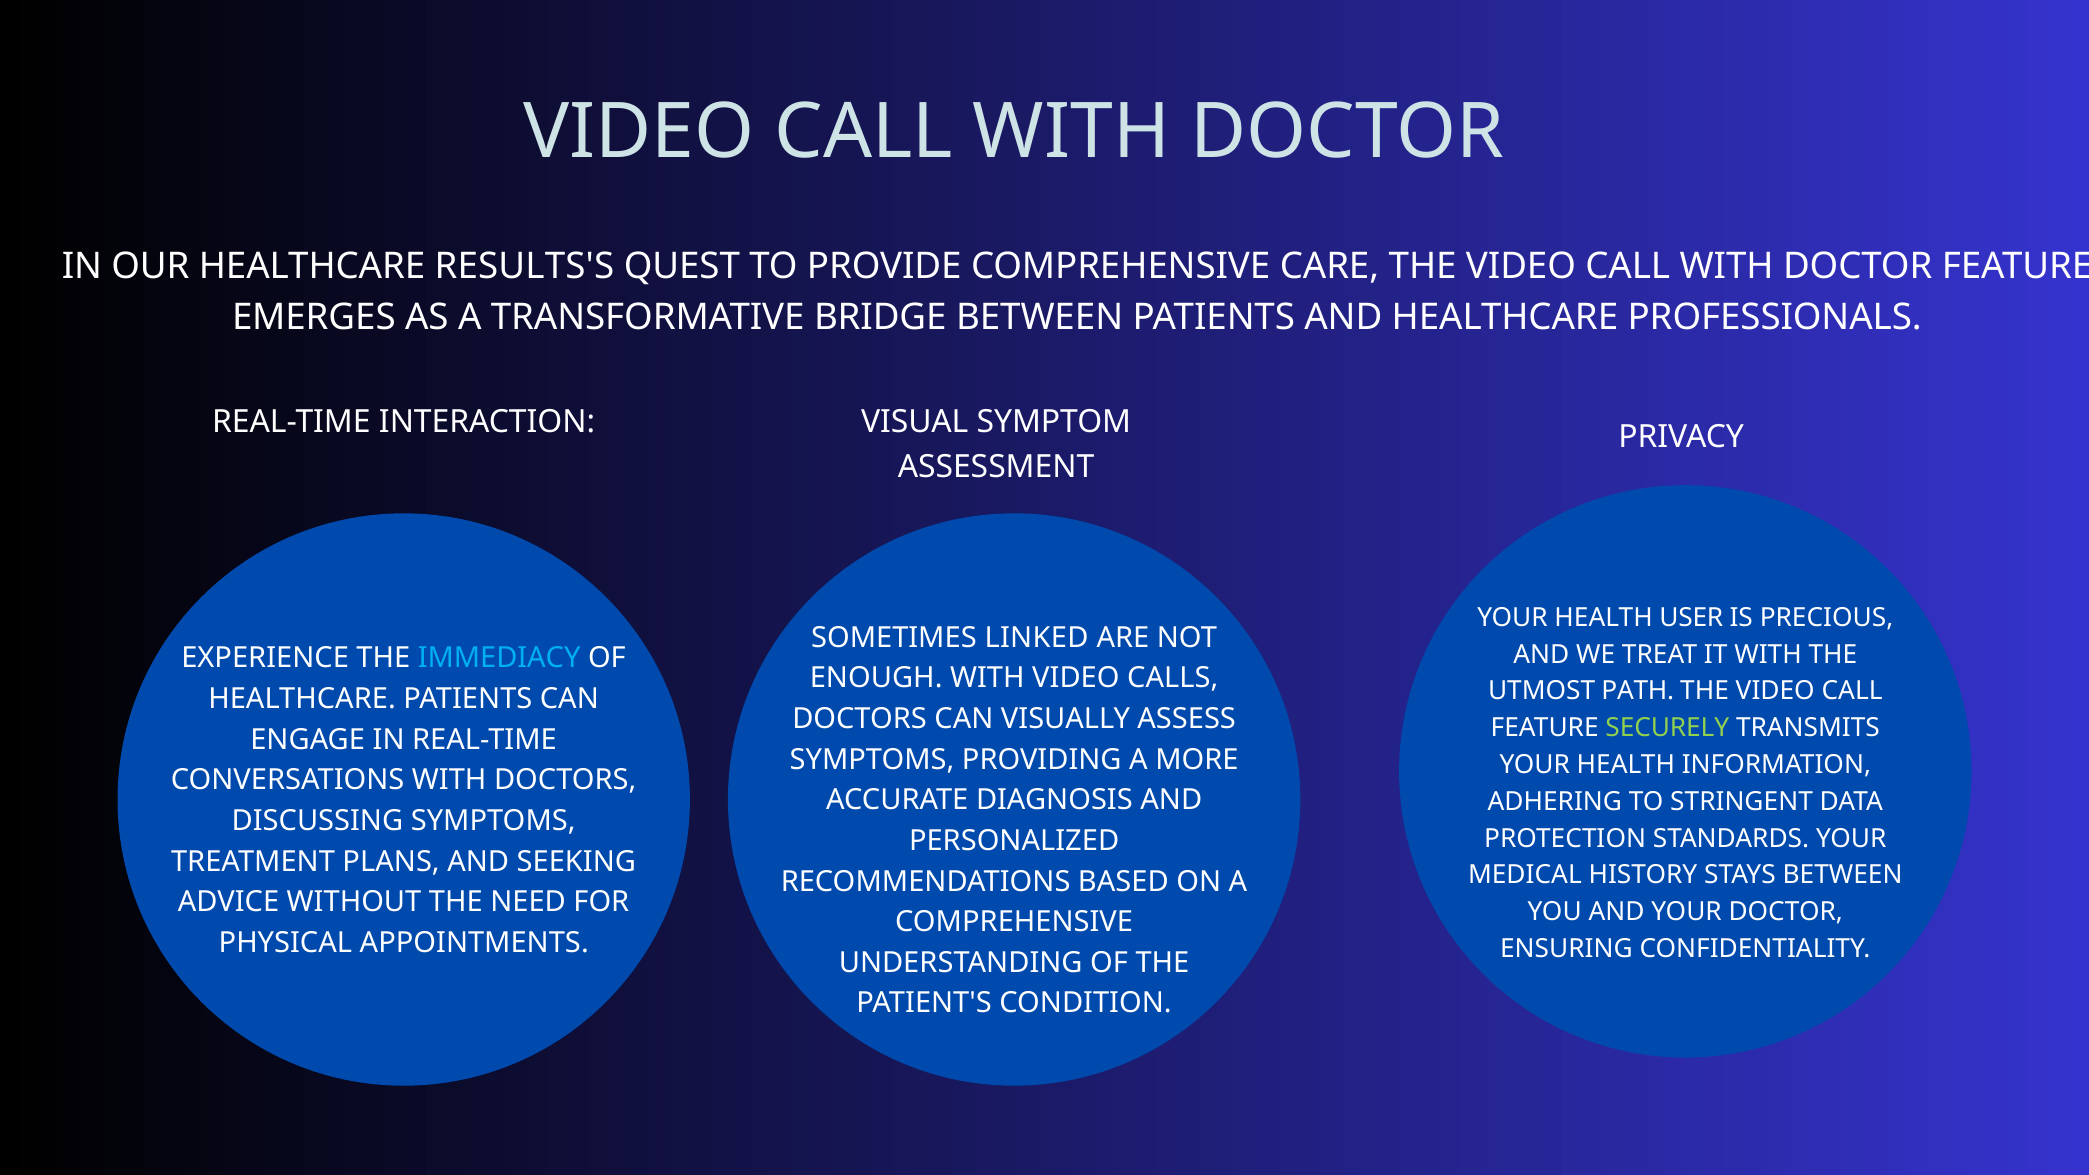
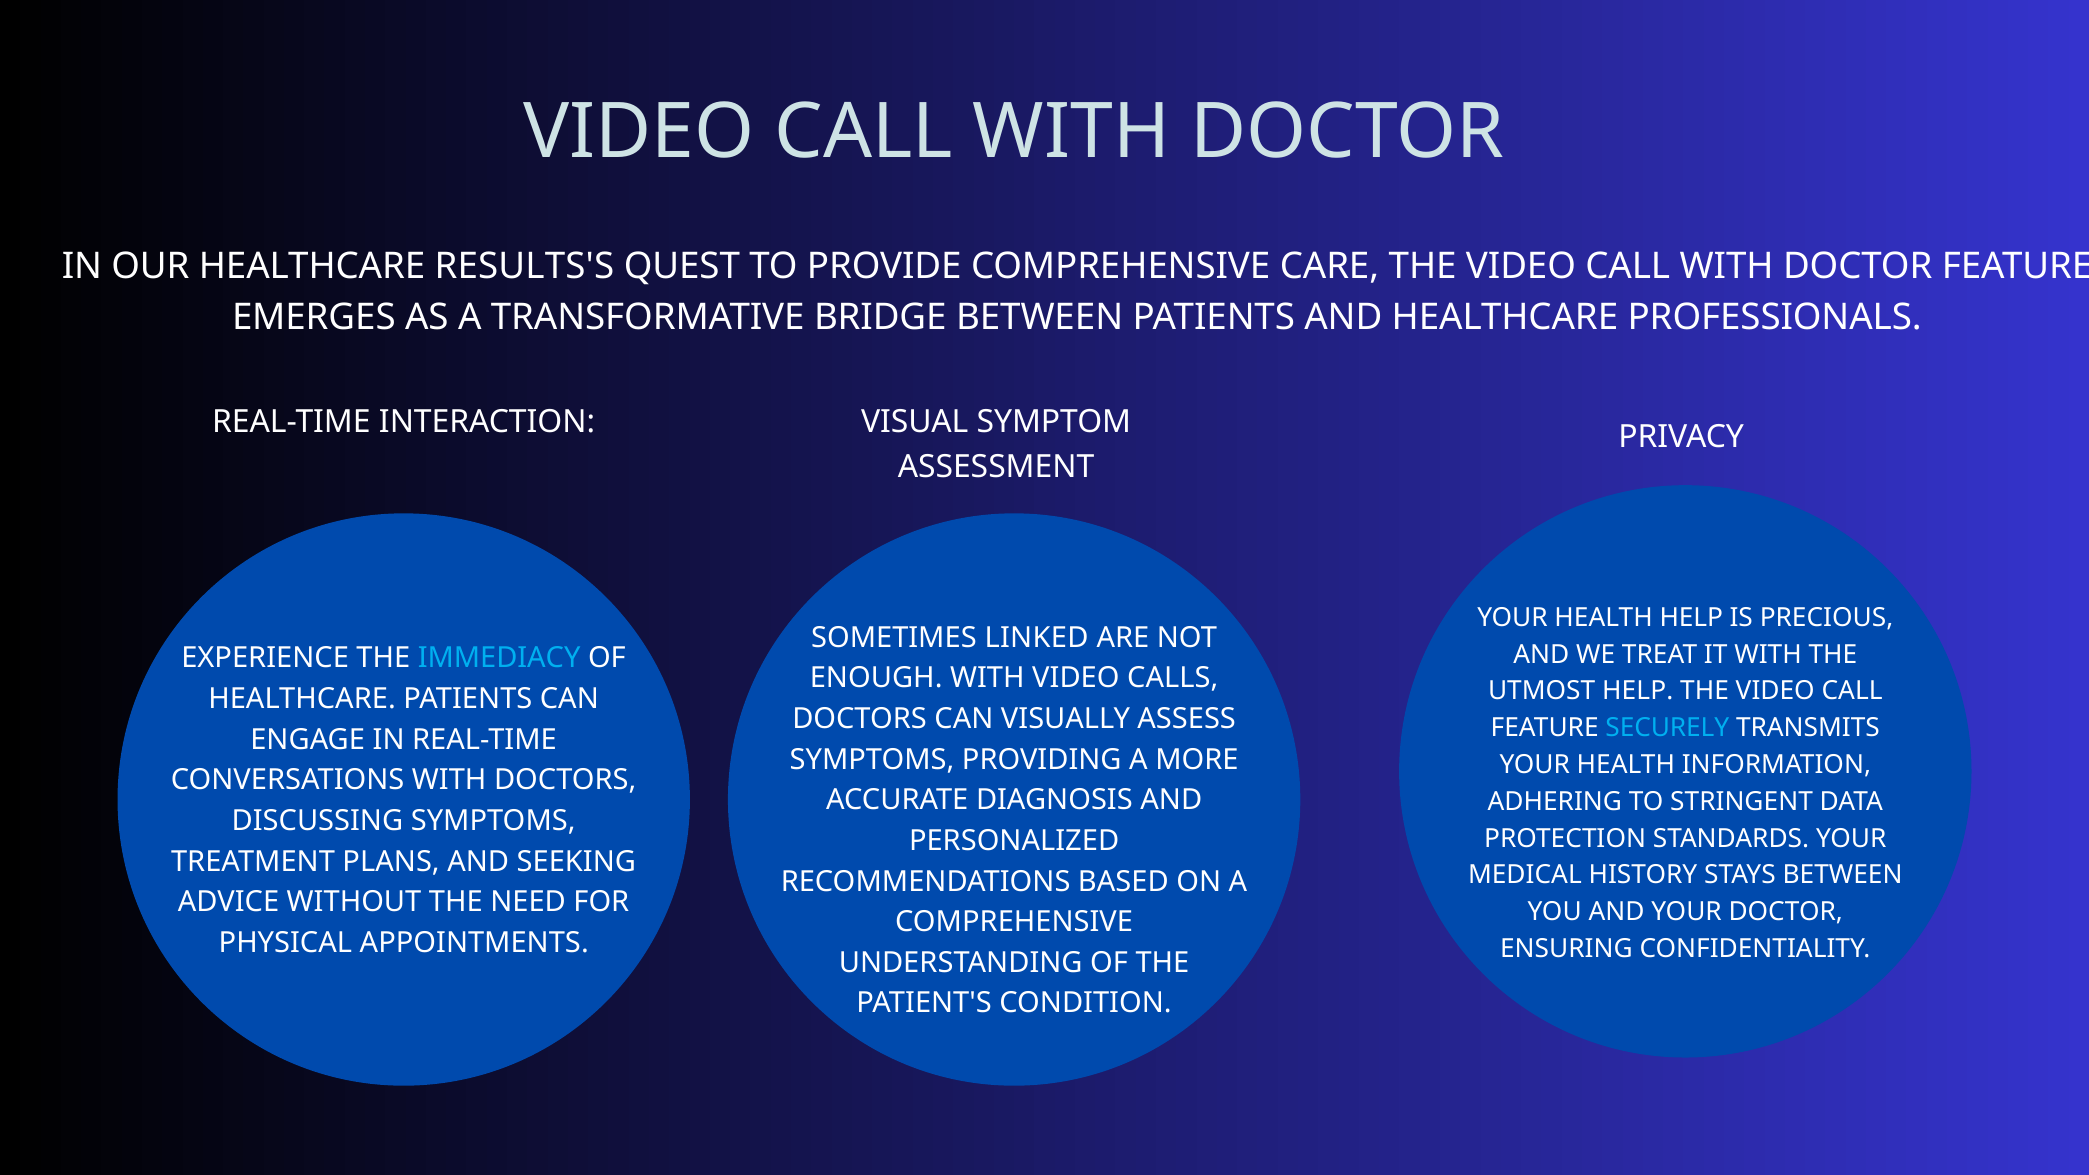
HEALTH USER: USER -> HELP
UTMOST PATH: PATH -> HELP
SECURELY colour: light green -> light blue
